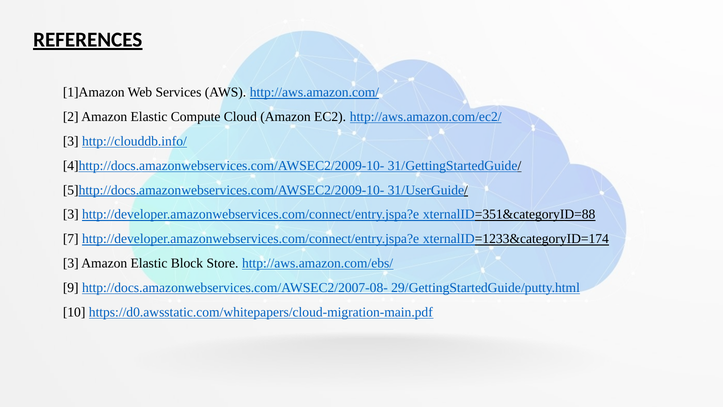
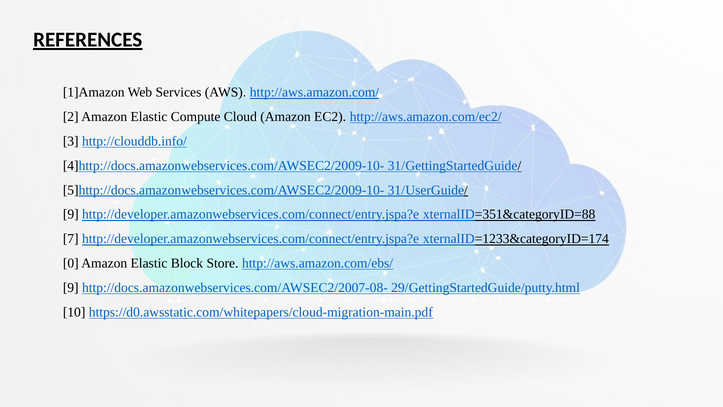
3 at (71, 214): 3 -> 9
3 at (71, 263): 3 -> 0
